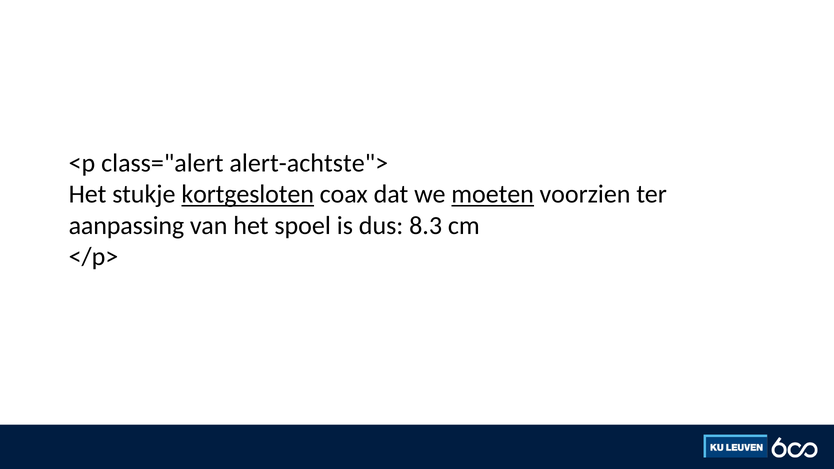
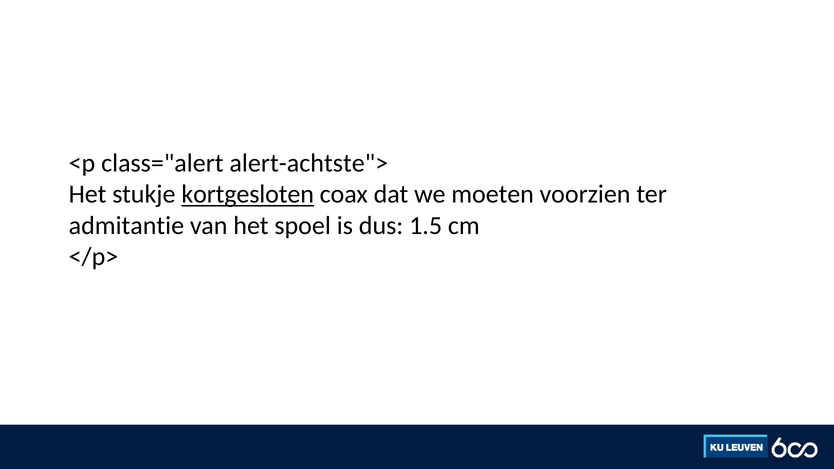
moeten underline: present -> none
aanpassing: aanpassing -> admitantie
8.3: 8.3 -> 1.5
